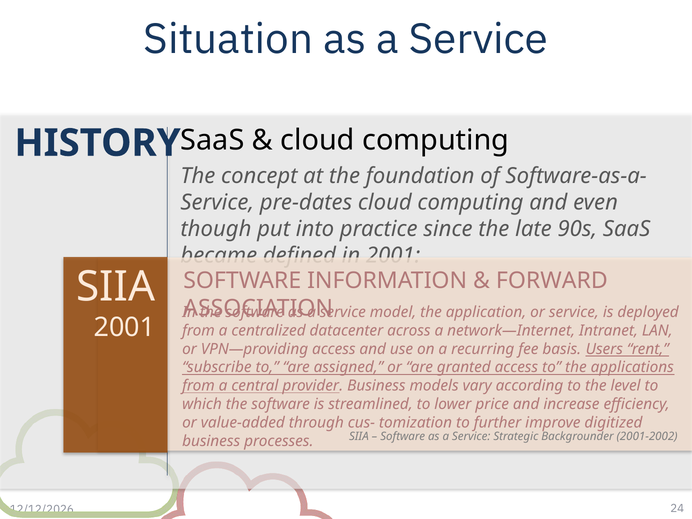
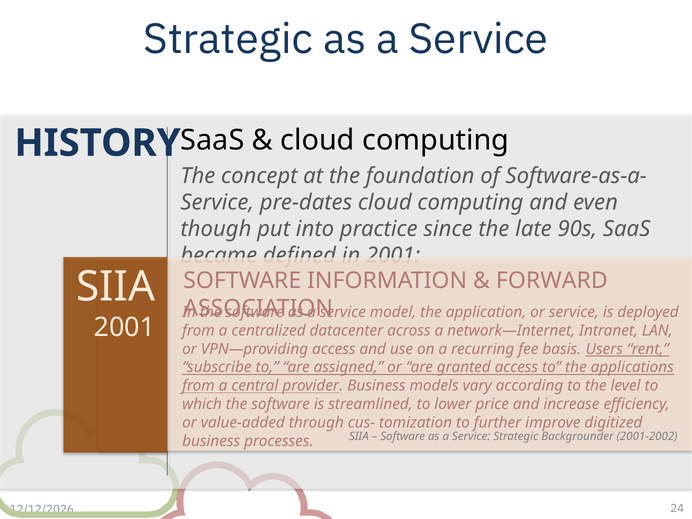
Situation at (228, 39): Situation -> Strategic
